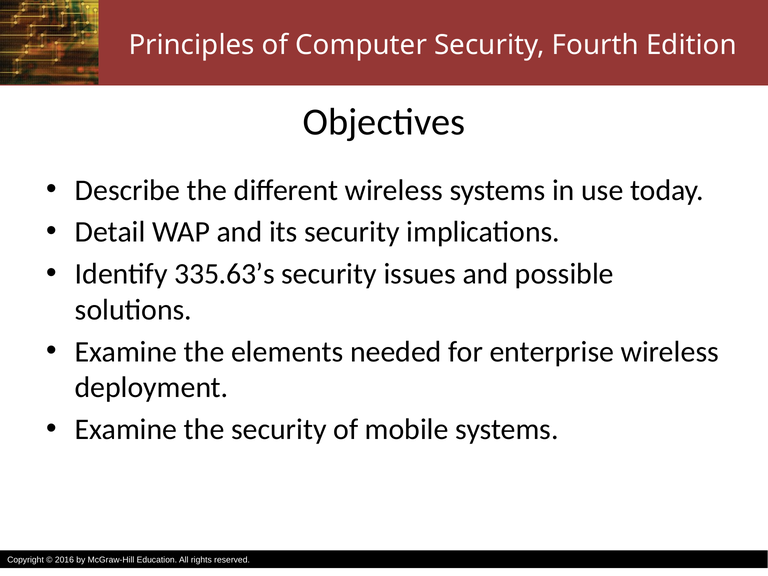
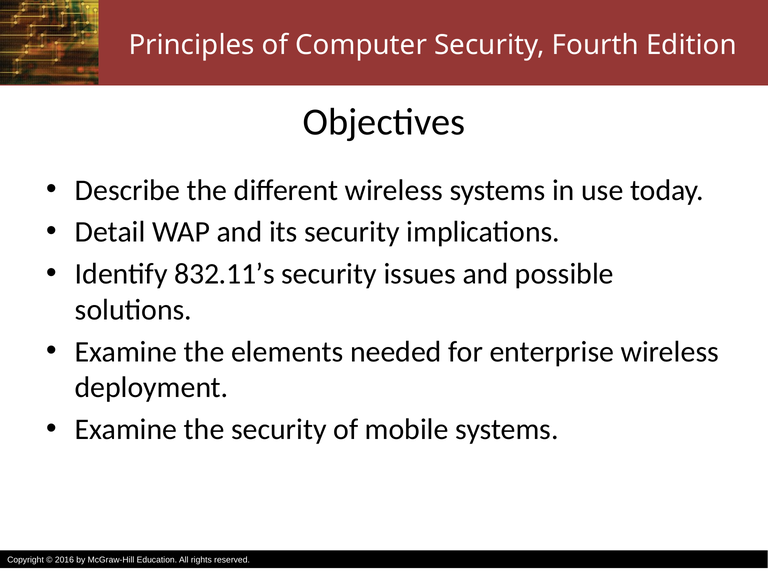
335.63’s: 335.63’s -> 832.11’s
